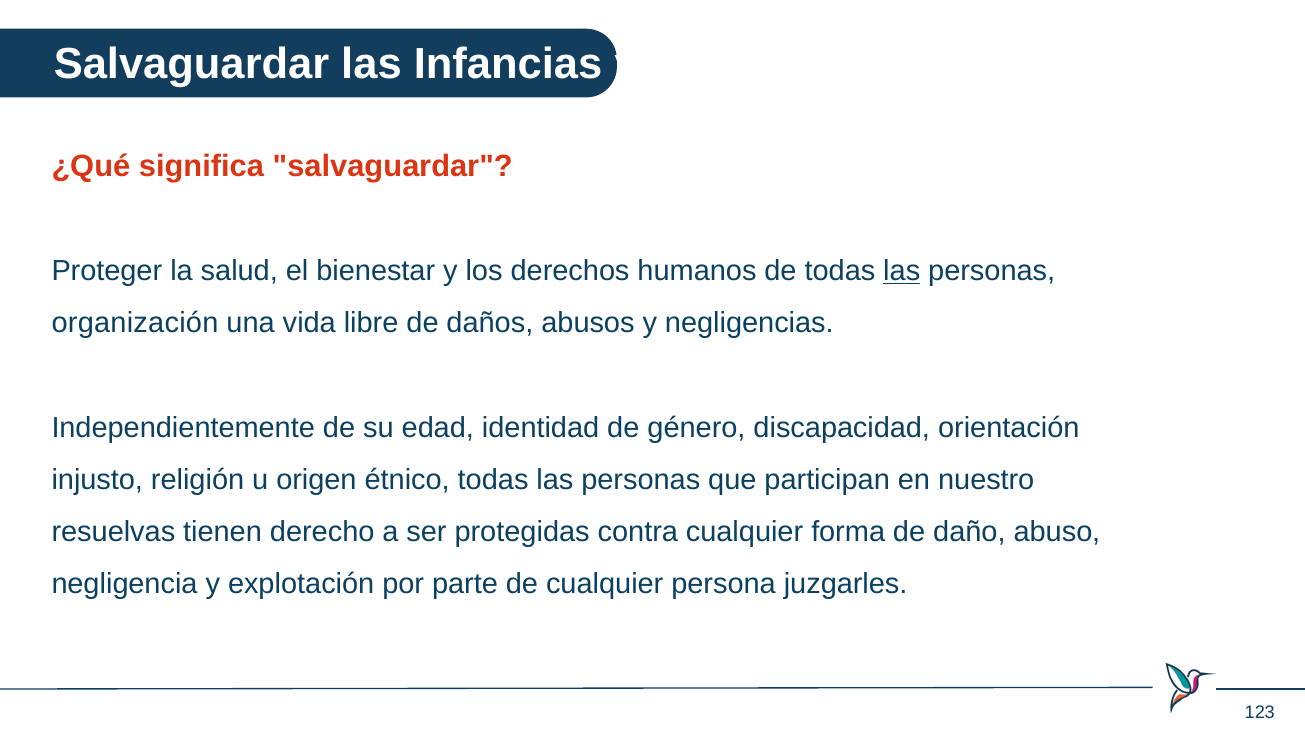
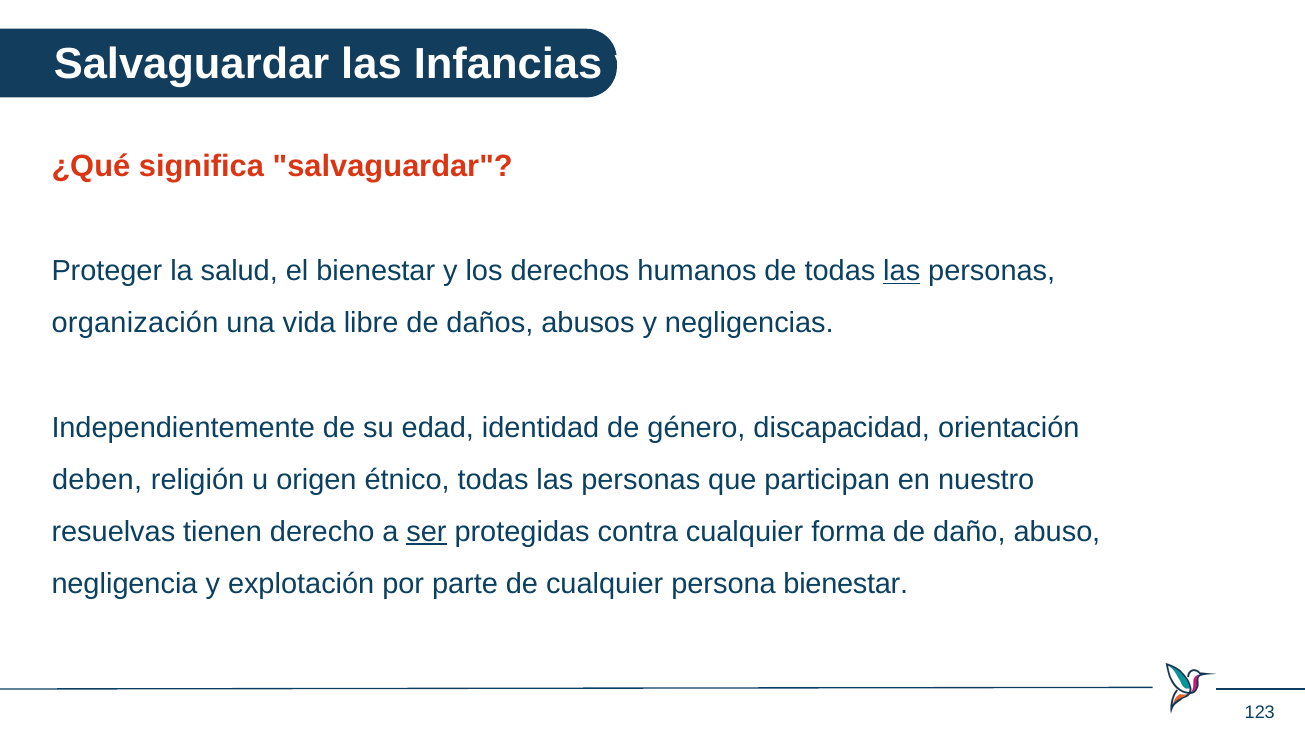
injusto: injusto -> deben
ser underline: none -> present
persona juzgarles: juzgarles -> bienestar
